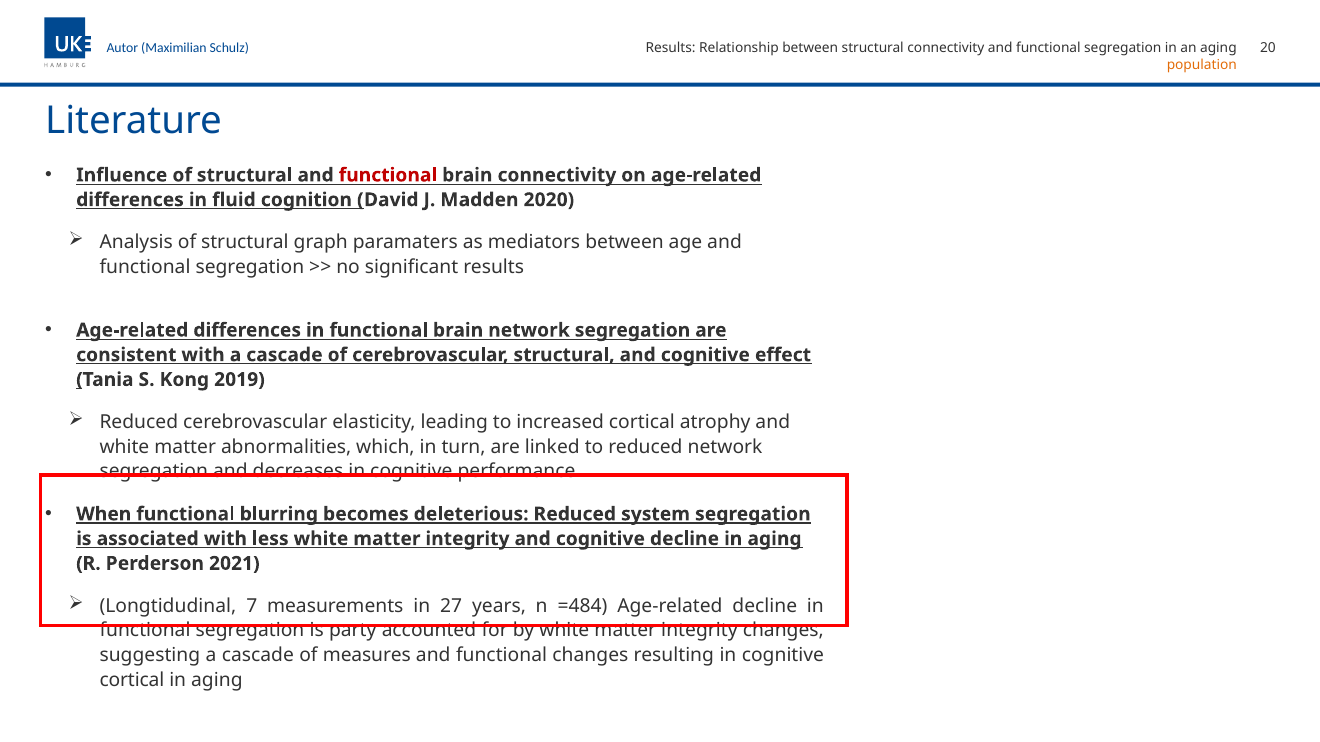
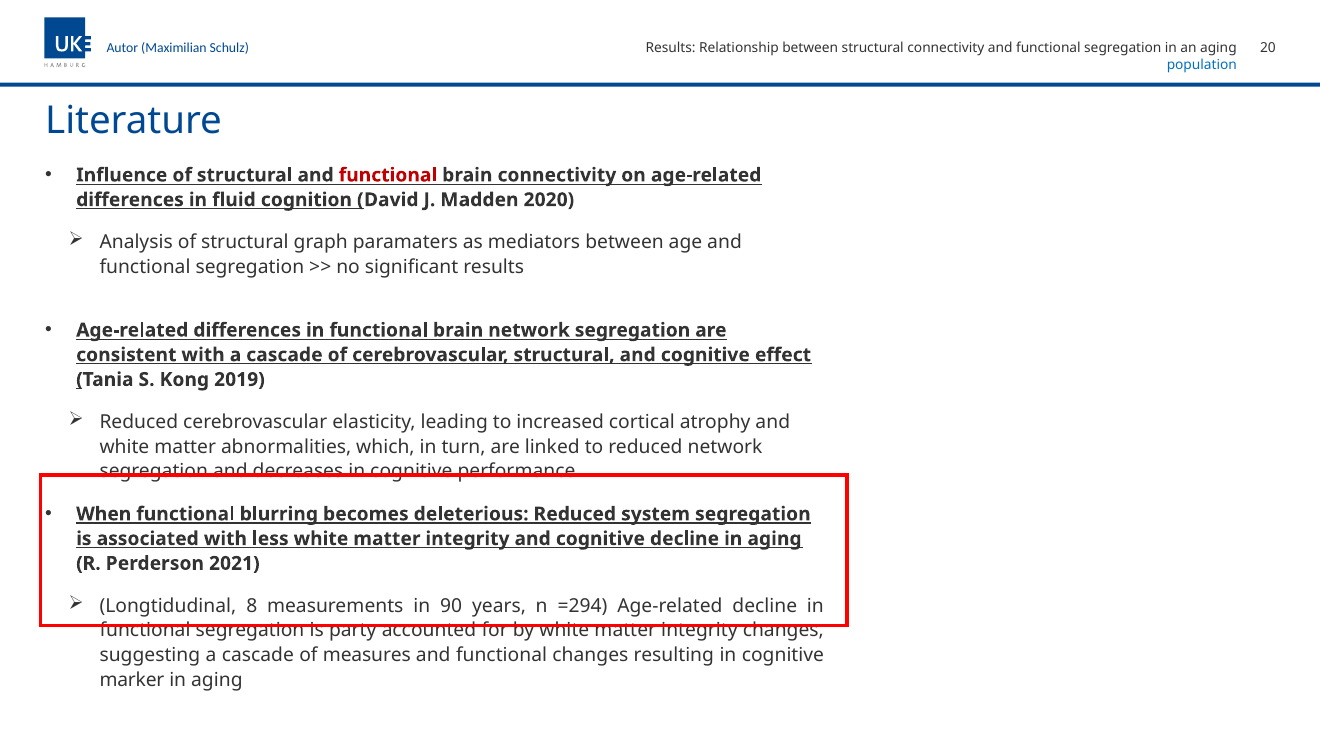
population colour: orange -> blue
7: 7 -> 8
27: 27 -> 90
=484: =484 -> =294
cortical at (132, 680): cortical -> marker
